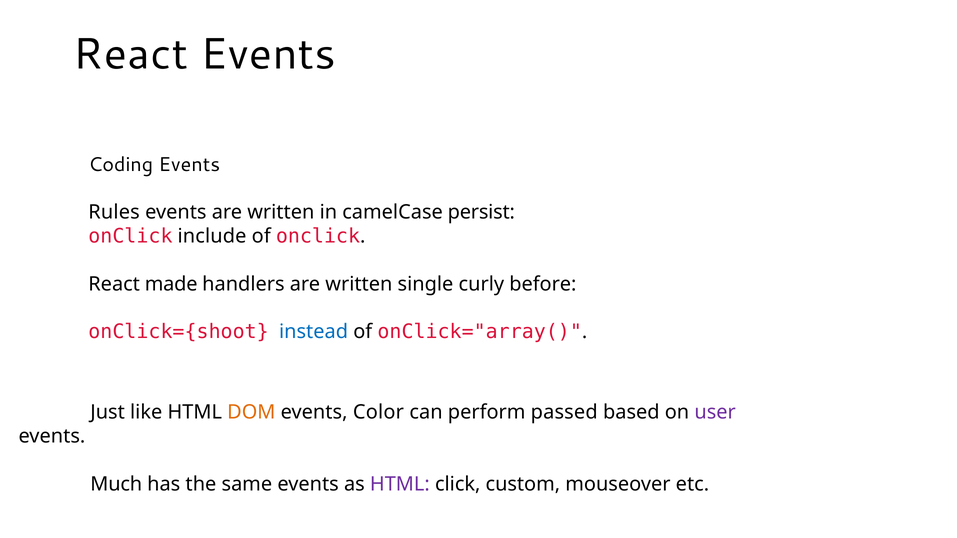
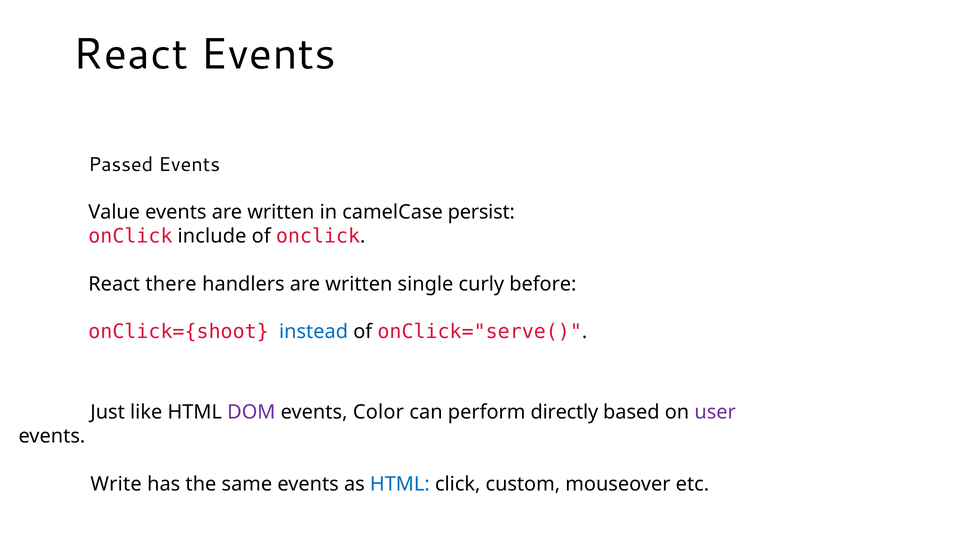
Coding: Coding -> Passed
Rules: Rules -> Value
made: made -> there
onClick="array(: onClick="array( -> onClick="serve(
DOM colour: orange -> purple
passed: passed -> directly
Much: Much -> Write
HTML at (400, 484) colour: purple -> blue
